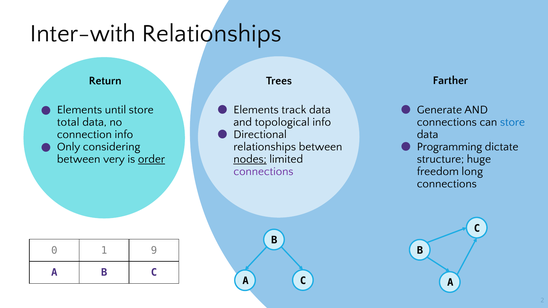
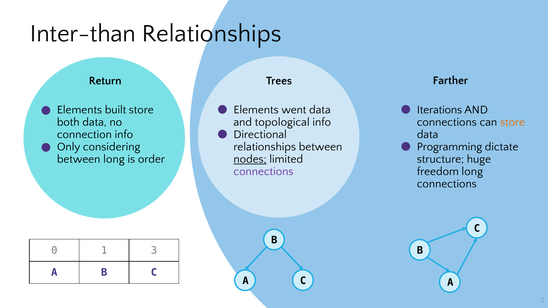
Inter-with: Inter-with -> Inter-than
Generate: Generate -> Iterations
track: track -> went
until: until -> built
total: total -> both
store at (512, 122) colour: blue -> orange
between very: very -> long
order underline: present -> none
9: 9 -> 3
